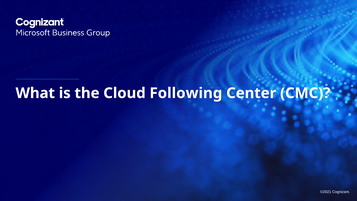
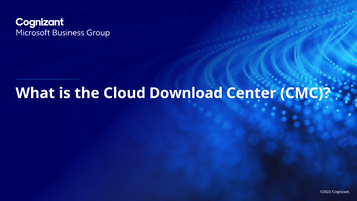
Following: Following -> Download
